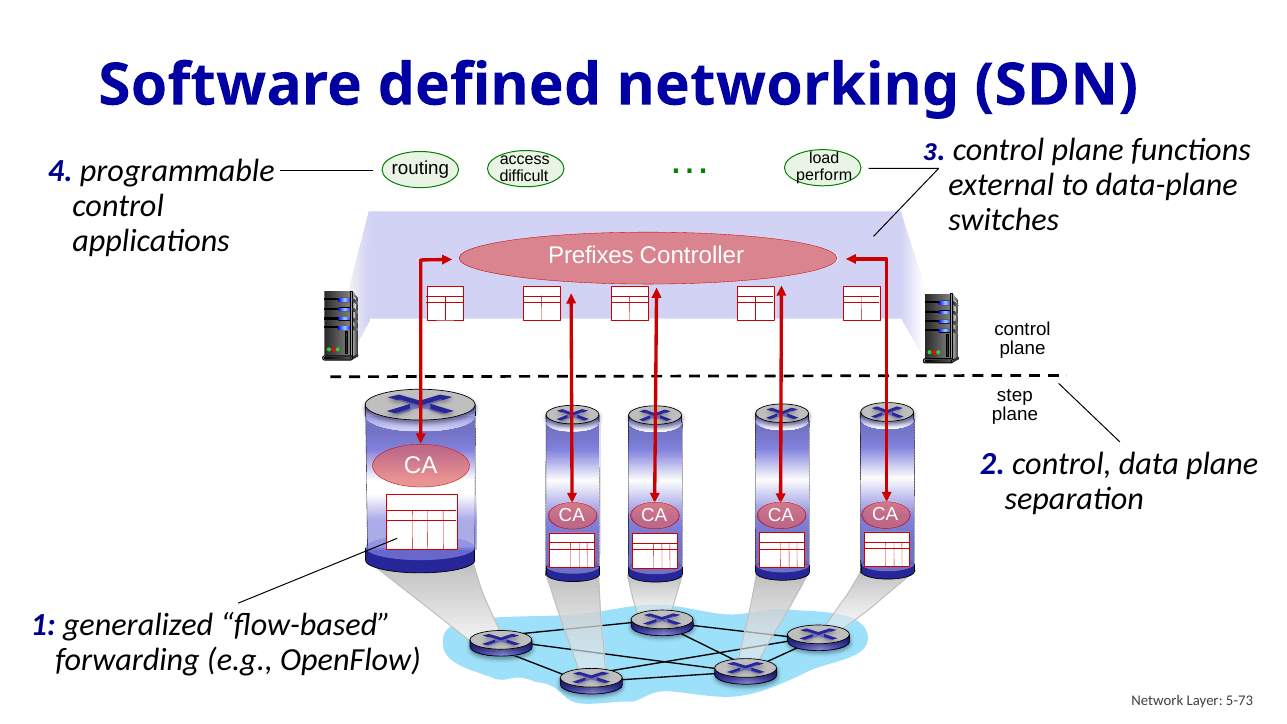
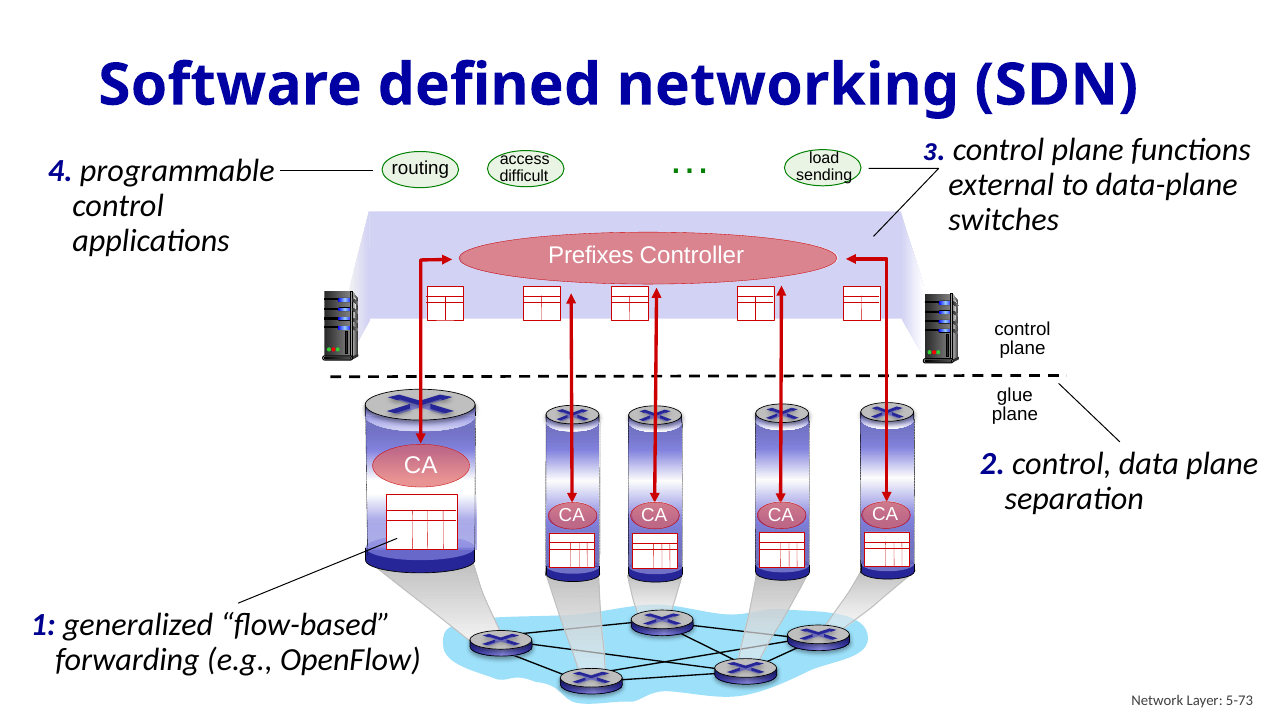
perform: perform -> sending
step: step -> glue
